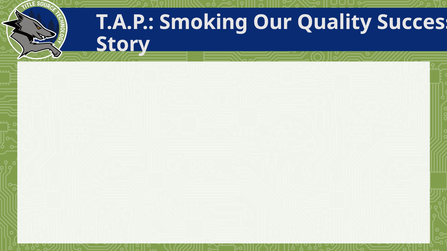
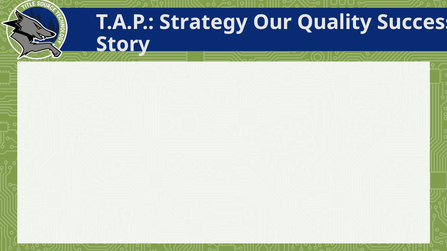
Smoking: Smoking -> Strategy
